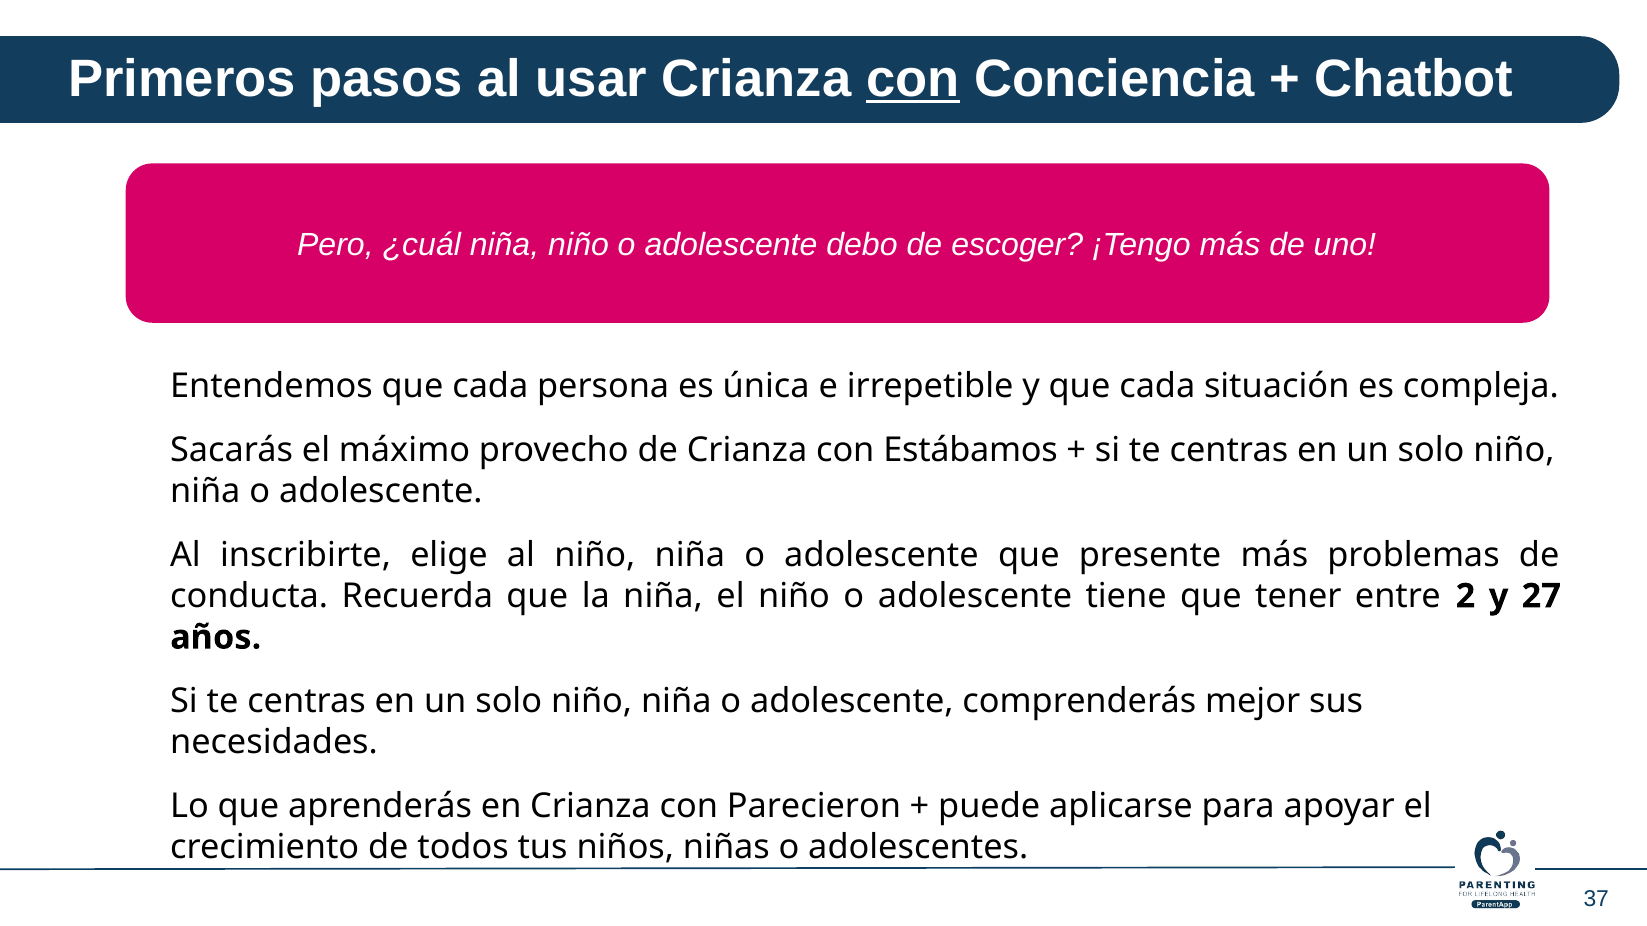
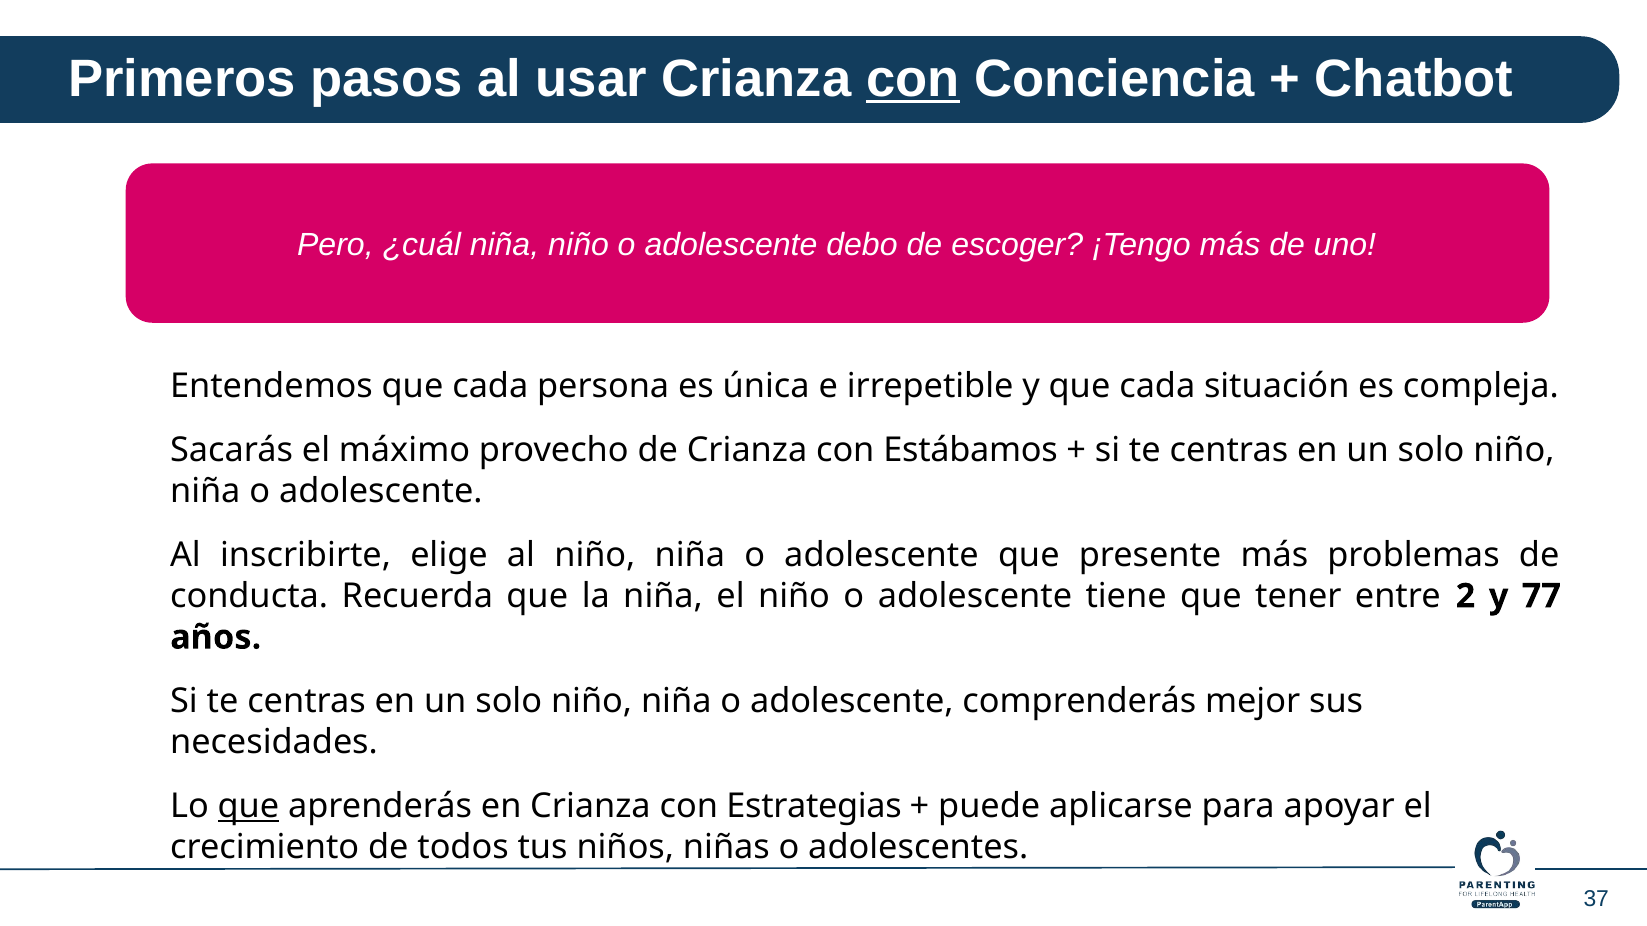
27: 27 -> 77
que at (248, 807) underline: none -> present
Parecieron: Parecieron -> Estrategias
